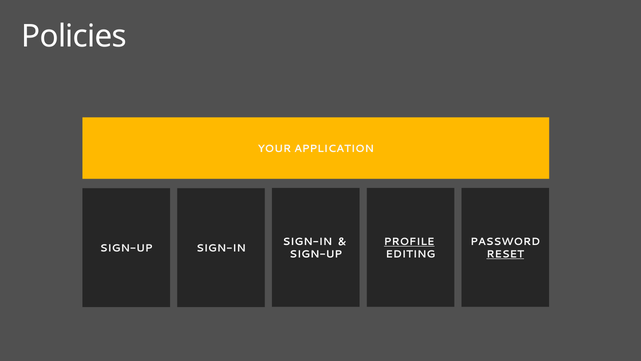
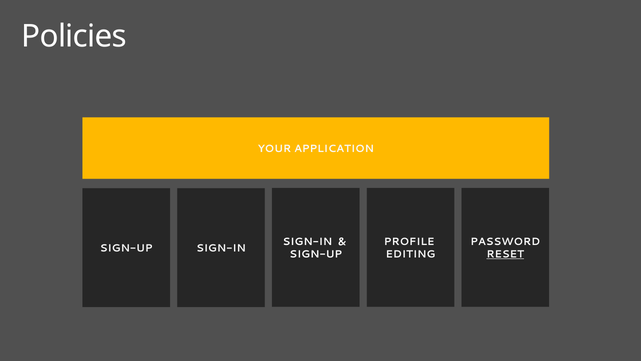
PROFILE underline: present -> none
